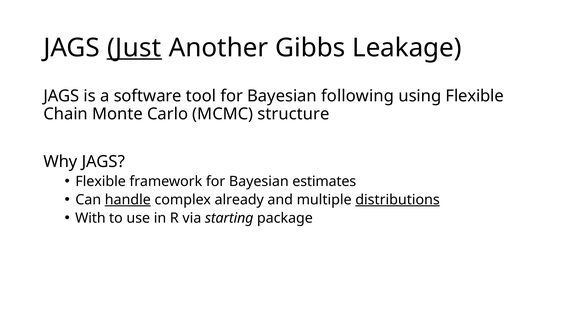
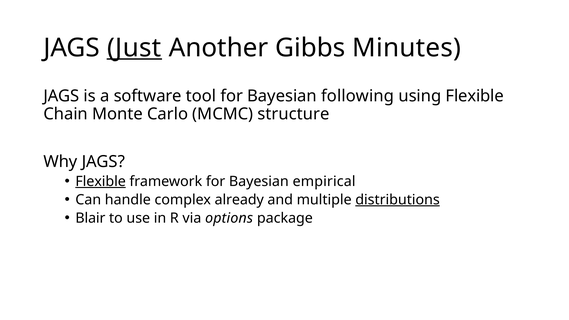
Leakage: Leakage -> Minutes
Flexible at (101, 181) underline: none -> present
estimates: estimates -> empirical
handle underline: present -> none
With: With -> Blair
starting: starting -> options
